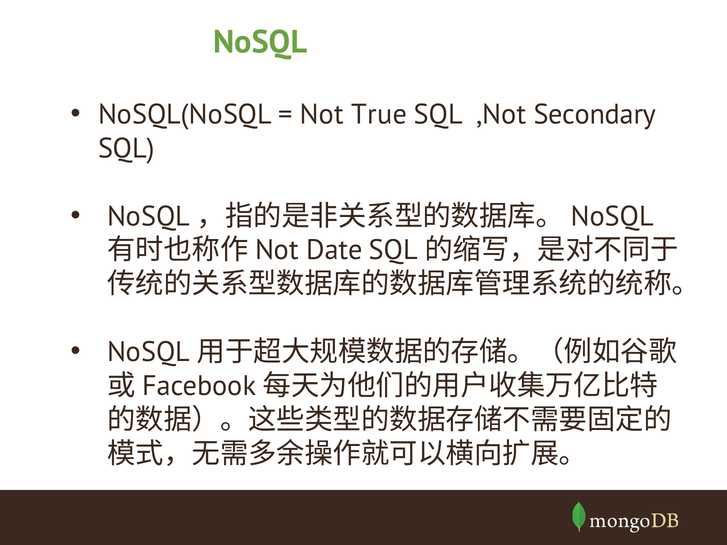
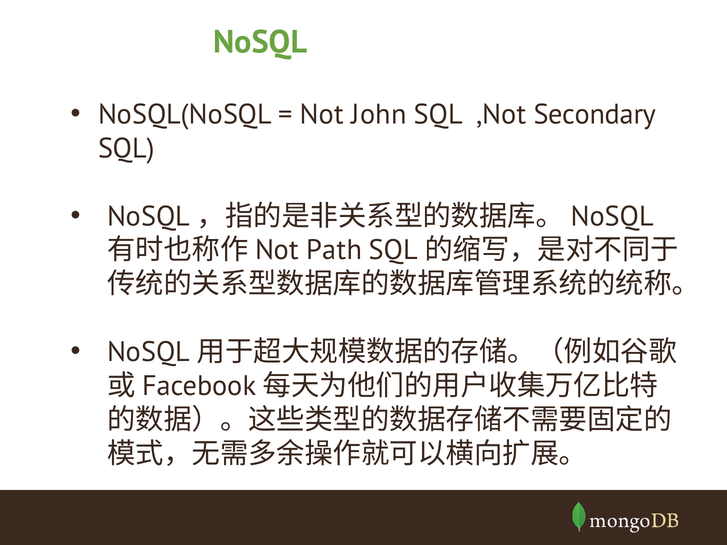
True: True -> John
Date: Date -> Path
